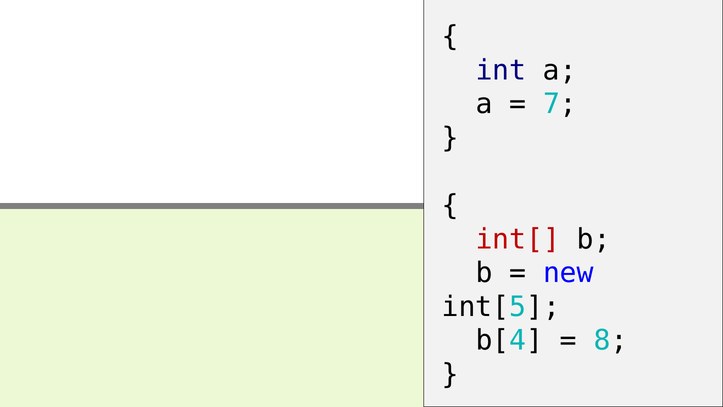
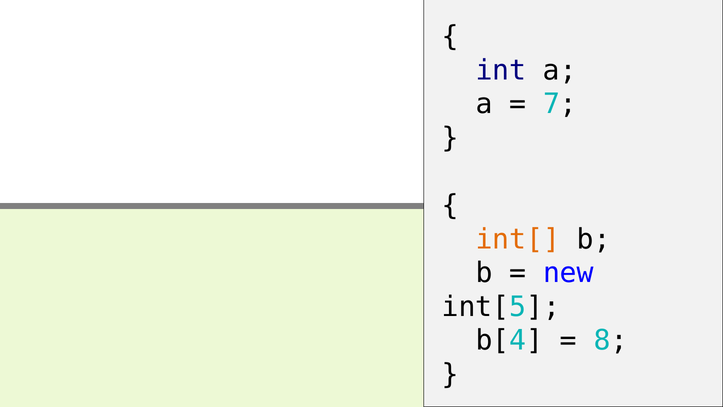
int[ colour: red -> orange
